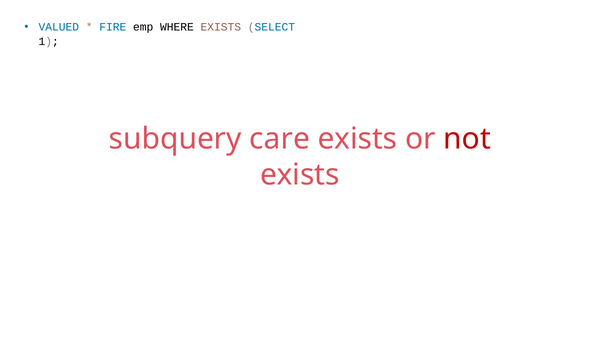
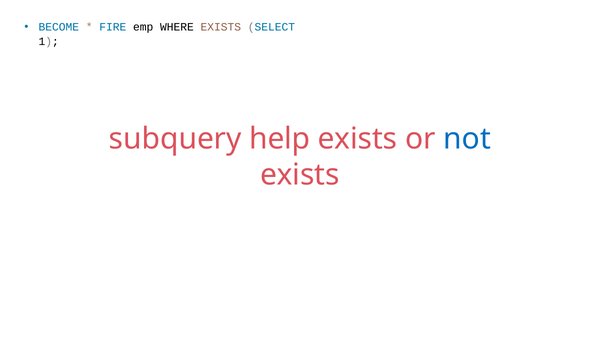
VALUED: VALUED -> BECOME
care: care -> help
not colour: red -> blue
